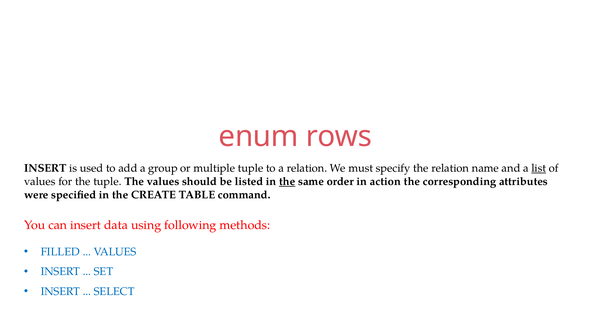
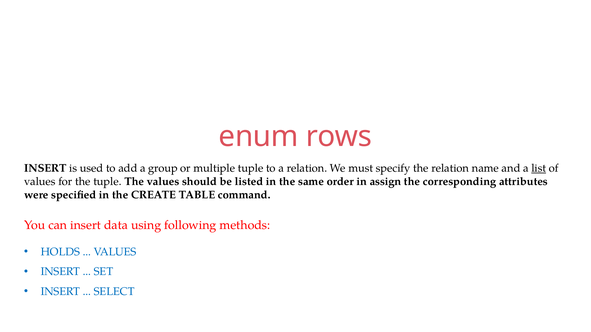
the at (287, 182) underline: present -> none
action: action -> assign
FILLED: FILLED -> HOLDS
